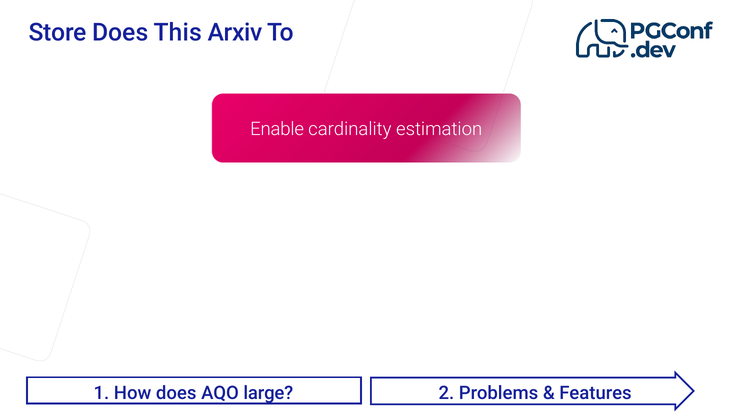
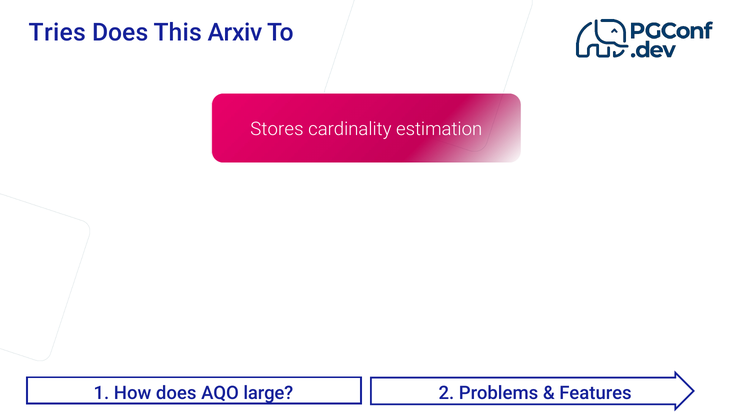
Store: Store -> Tries
Enable: Enable -> Stores
